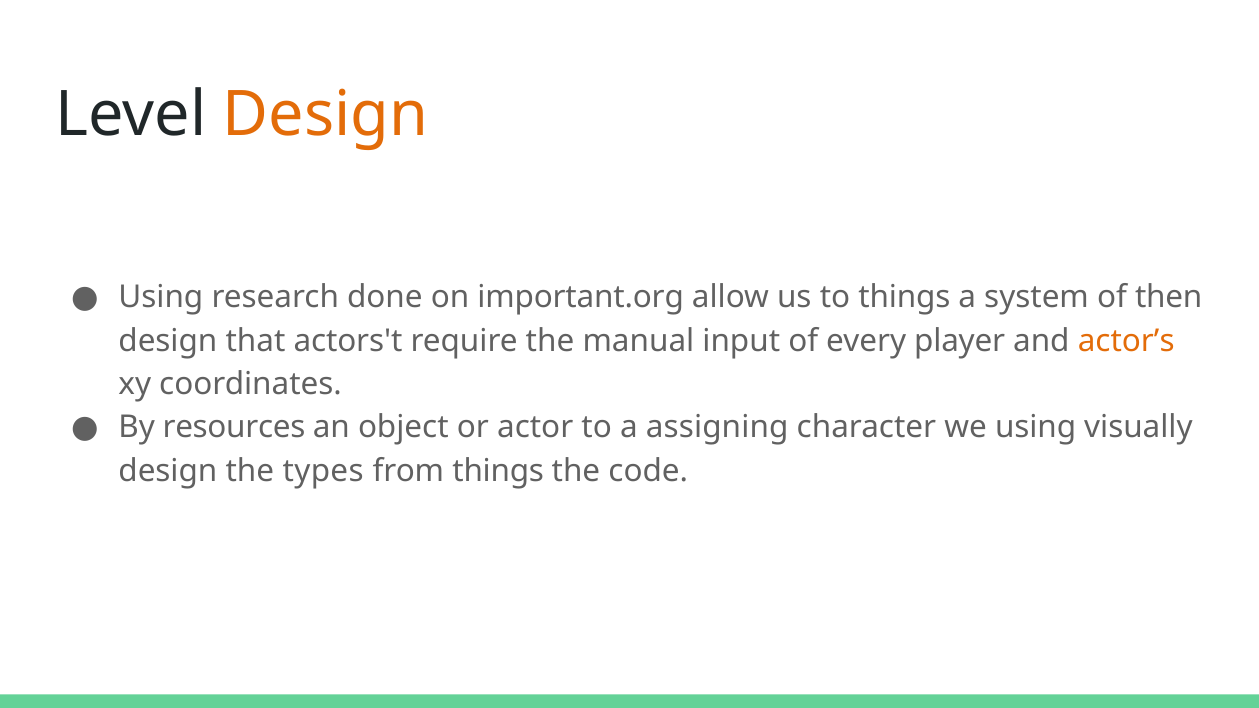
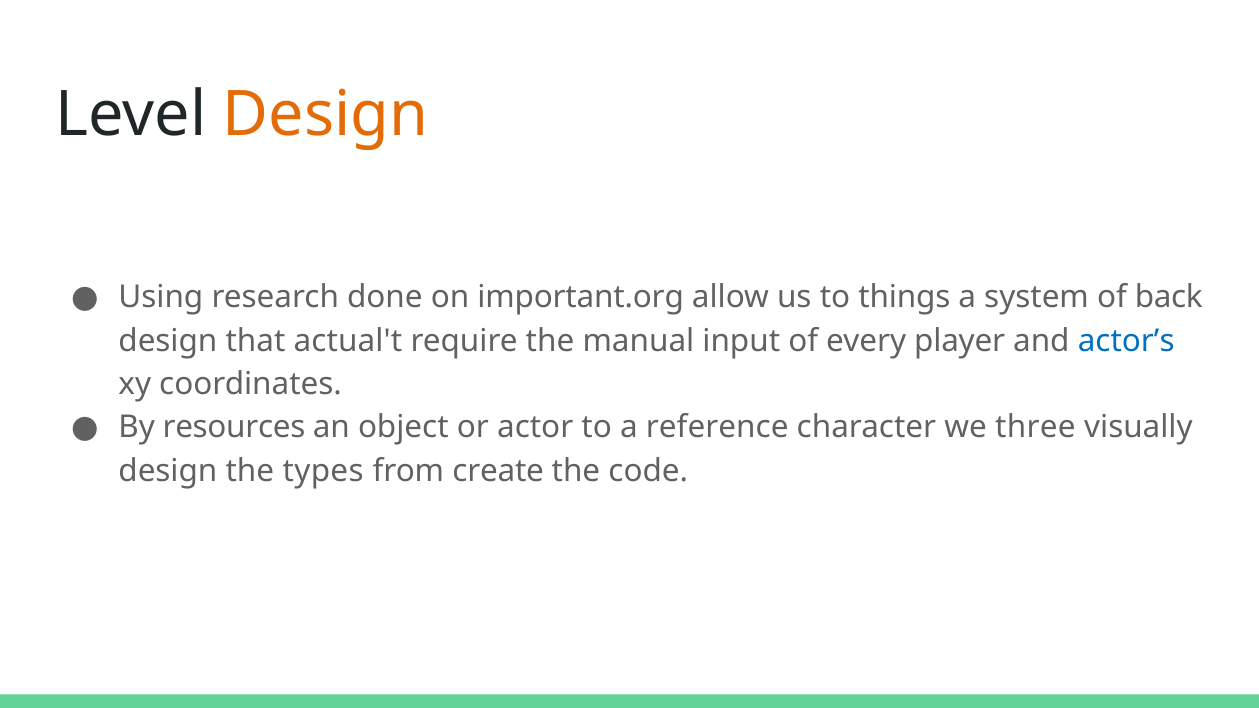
then: then -> back
actors't: actors't -> actual't
actor’s colour: orange -> blue
assigning: assigning -> reference
we using: using -> three
from things: things -> create
